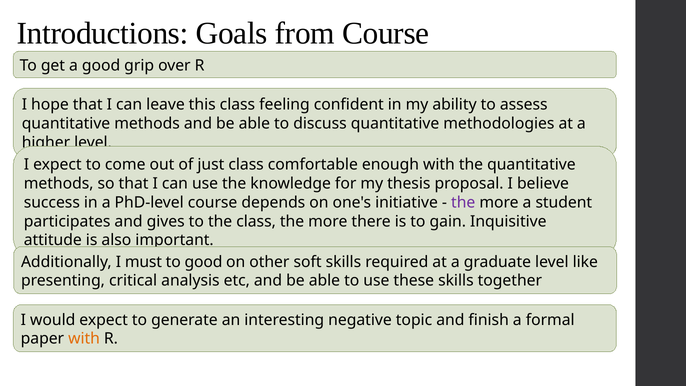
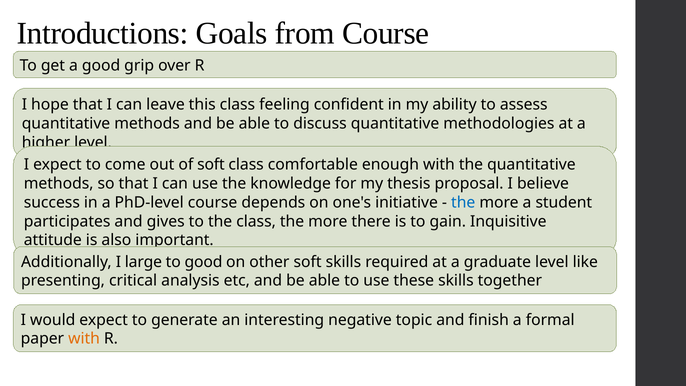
of just: just -> soft
the at (463, 202) colour: purple -> blue
must: must -> large
